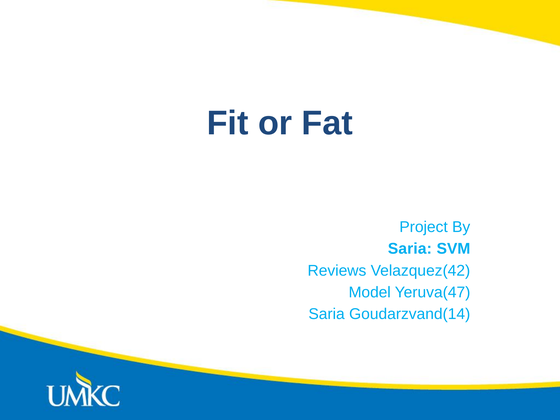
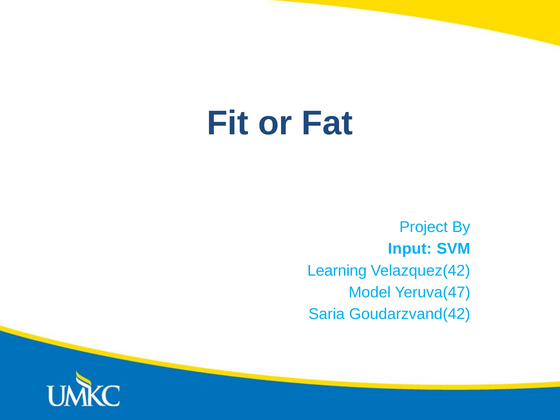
Saria at (410, 249): Saria -> Input
Reviews: Reviews -> Learning
Goudarzvand(14: Goudarzvand(14 -> Goudarzvand(42
